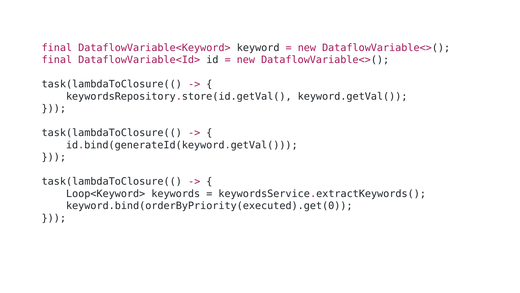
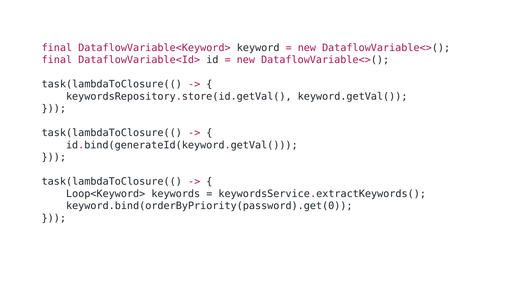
keyword.bind(orderByPriority(executed).get(0: keyword.bind(orderByPriority(executed).get(0 -> keyword.bind(orderByPriority(password).get(0
